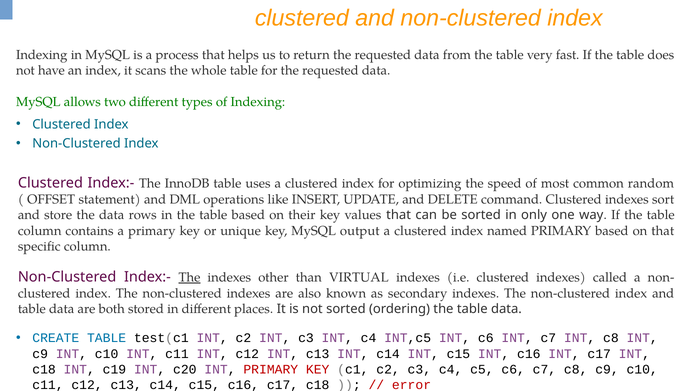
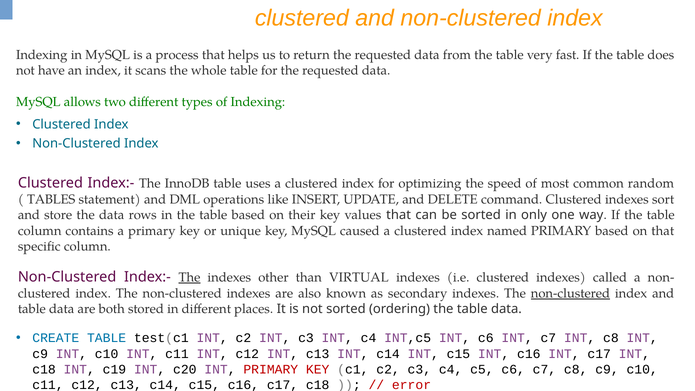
OFFSET: OFFSET -> TABLES
output: output -> caused
non-clustered at (570, 293) underline: none -> present
